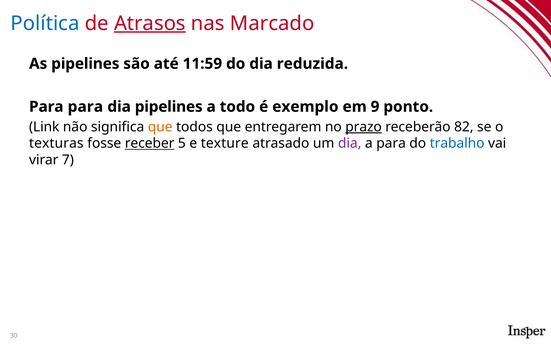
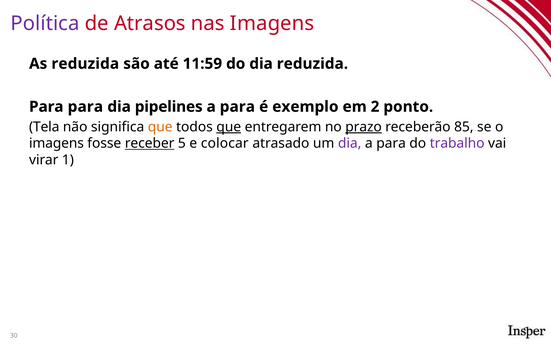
Política colour: blue -> purple
Atrasos underline: present -> none
nas Marcado: Marcado -> Imagens
As pipelines: pipelines -> reduzida
todo at (237, 107): todo -> para
9: 9 -> 2
Link: Link -> Tela
que at (229, 127) underline: none -> present
82: 82 -> 85
texturas at (56, 143): texturas -> imagens
texture: texture -> colocar
trabalho colour: blue -> purple
7: 7 -> 1
